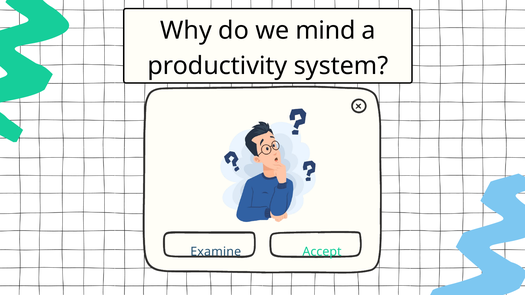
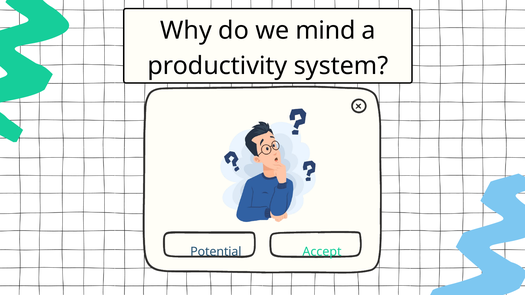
Examine: Examine -> Potential
